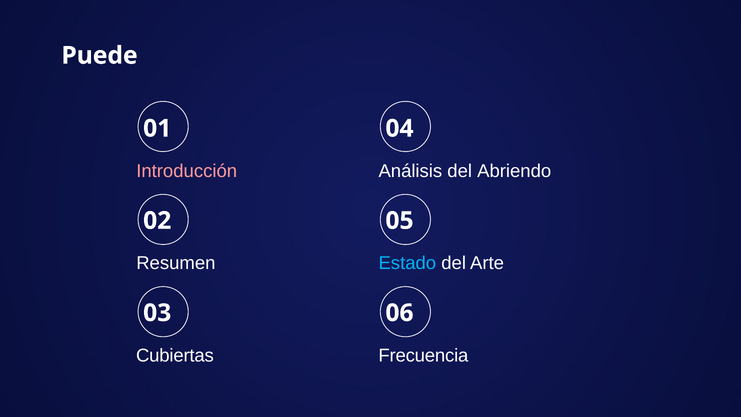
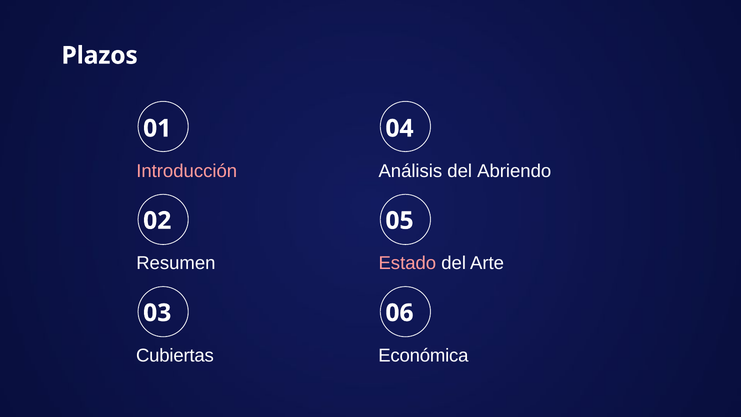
Puede: Puede -> Plazos
Estado colour: light blue -> pink
Frecuencia: Frecuencia -> Económica
